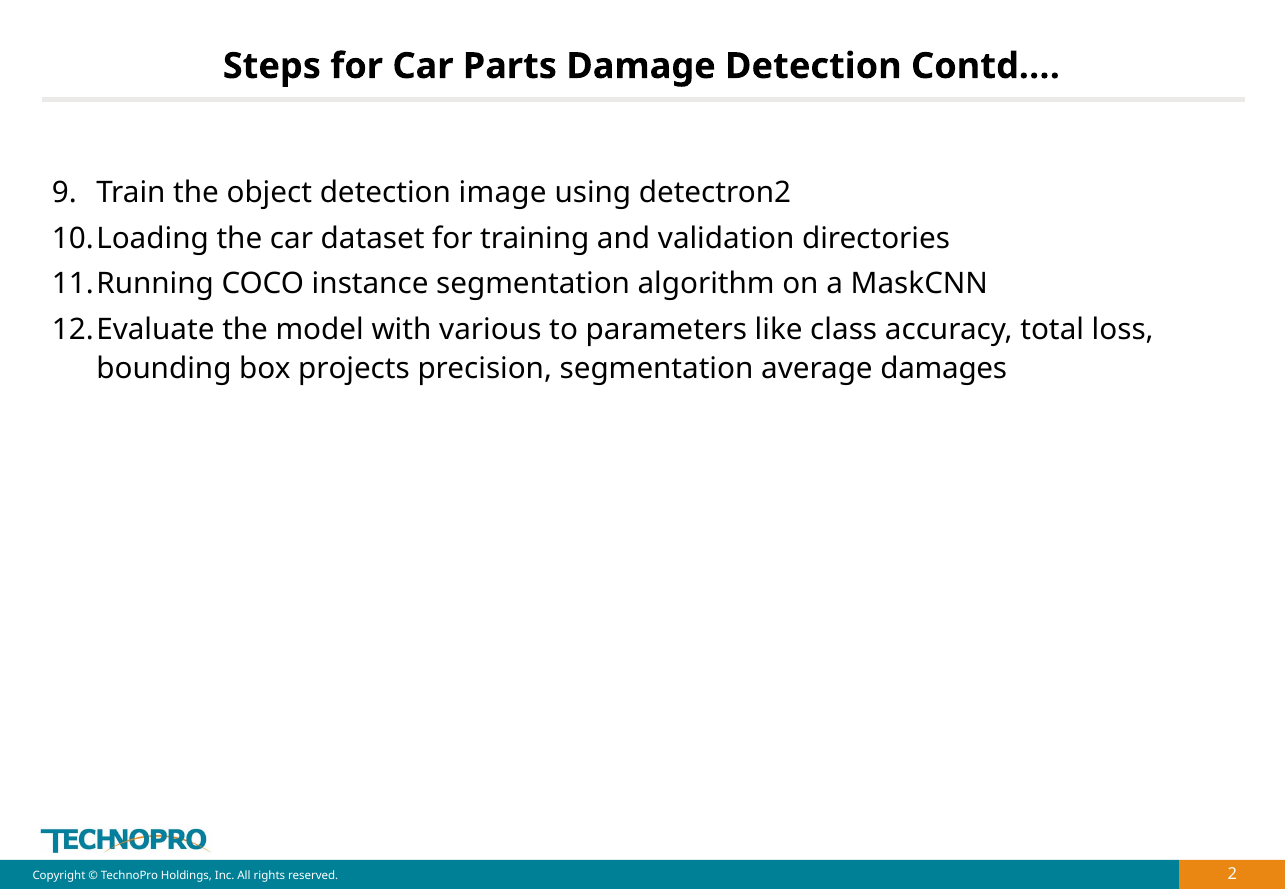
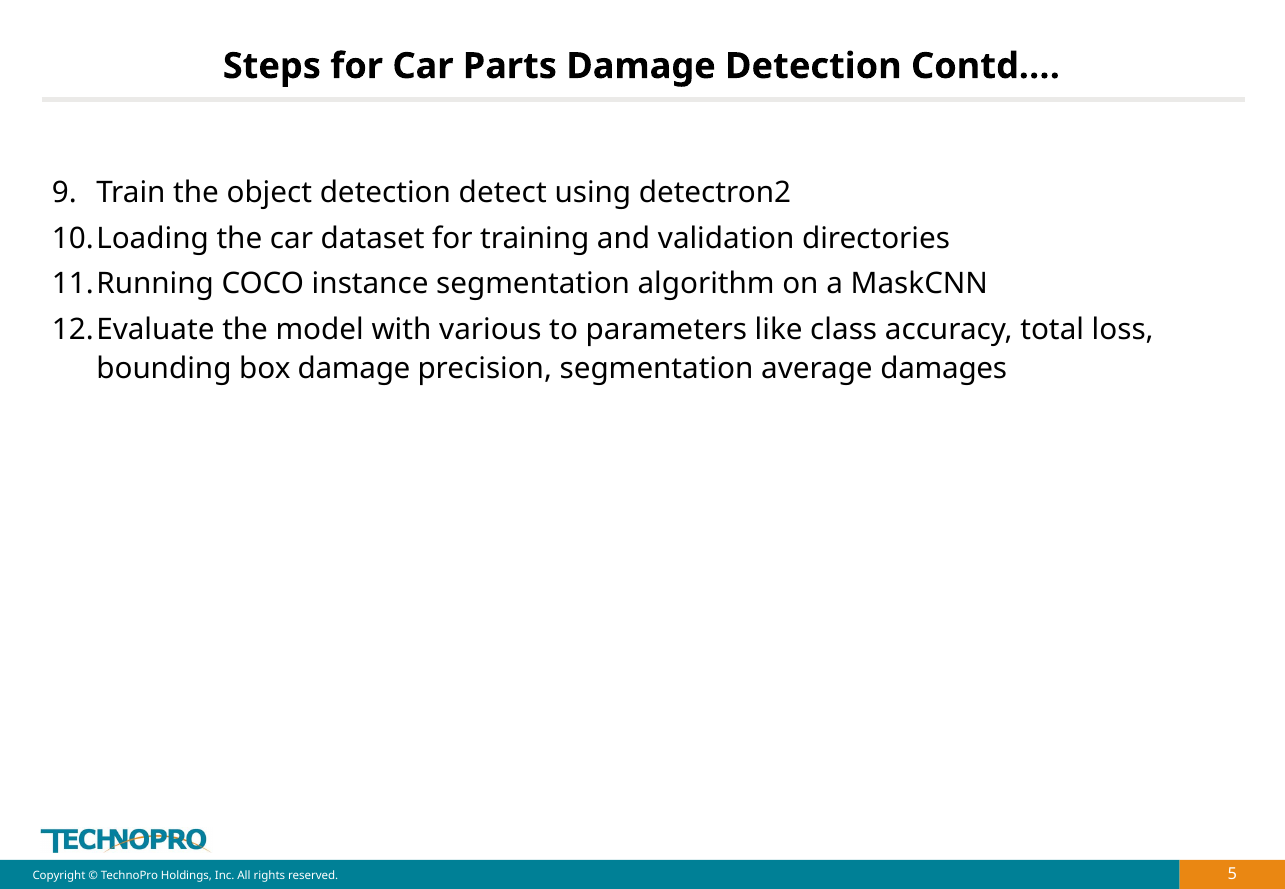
image: image -> detect
box projects: projects -> damage
2: 2 -> 5
